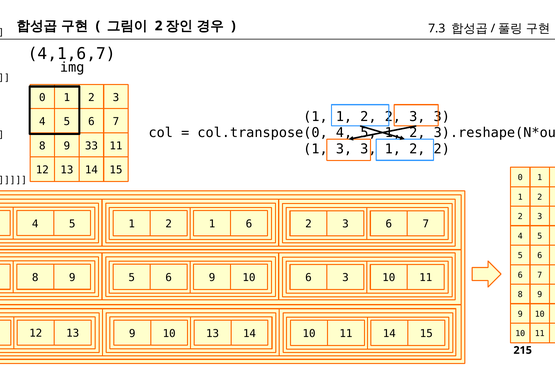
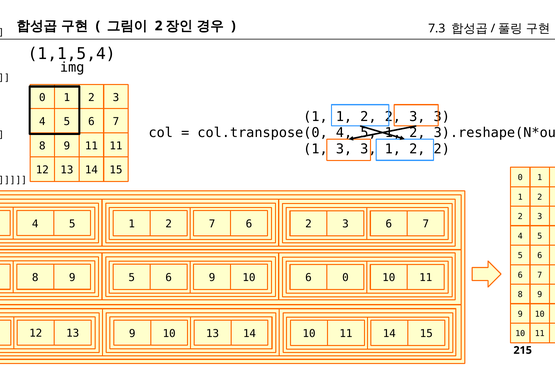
4,1,6,7: 4,1,6,7 -> 1,1,5,4
9 33: 33 -> 11
1 2 1: 1 -> 7
6 3: 3 -> 0
